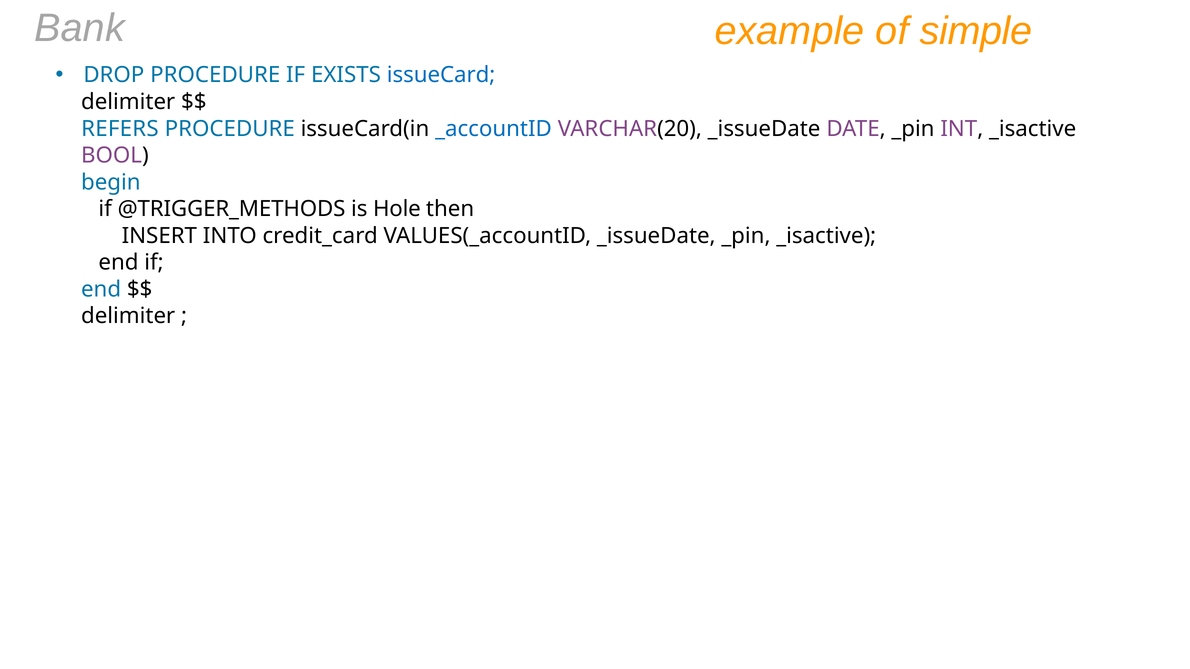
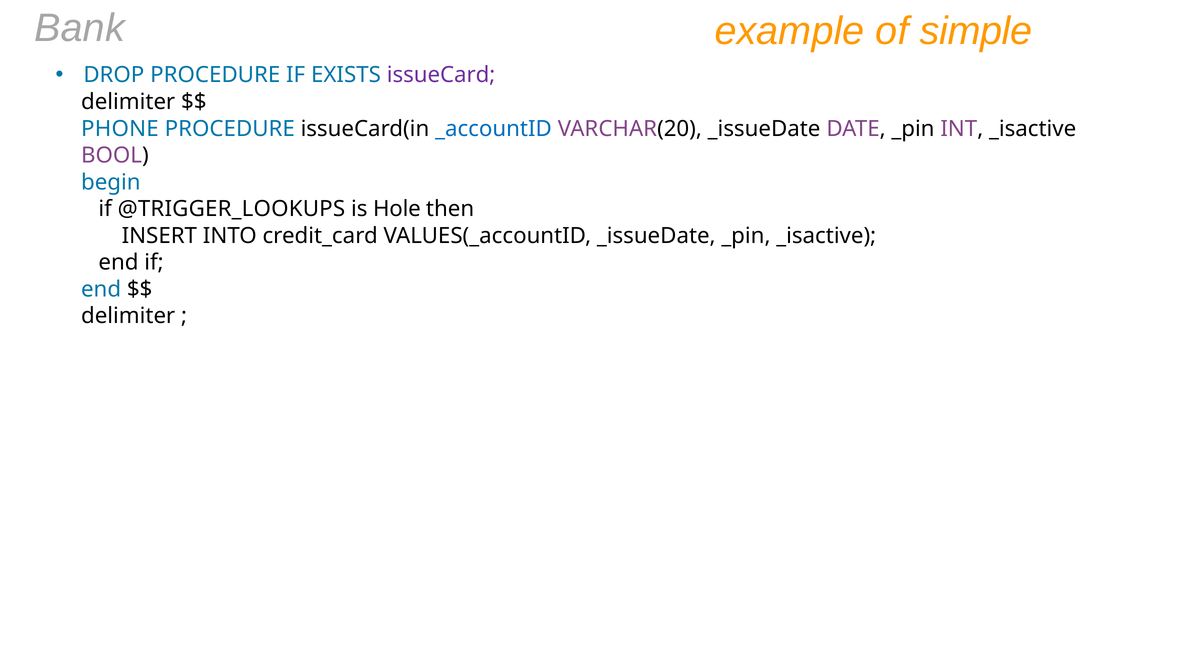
issueCard colour: blue -> purple
REFERS: REFERS -> PHONE
@TRIGGER_METHODS: @TRIGGER_METHODS -> @TRIGGER_LOOKUPS
